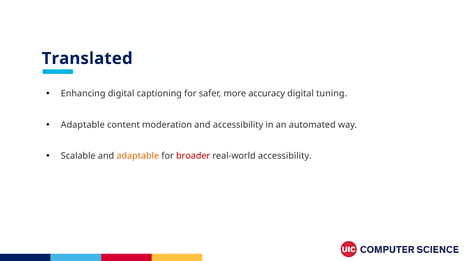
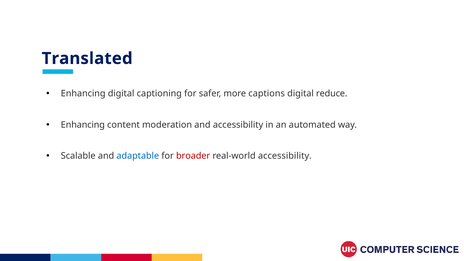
accuracy: accuracy -> captions
tuning: tuning -> reduce
Adaptable at (83, 125): Adaptable -> Enhancing
adaptable at (138, 156) colour: orange -> blue
